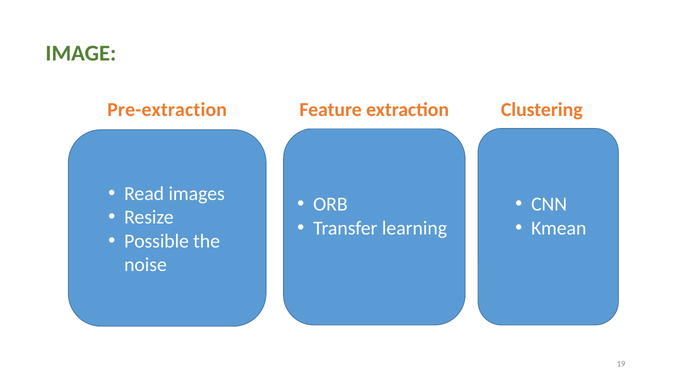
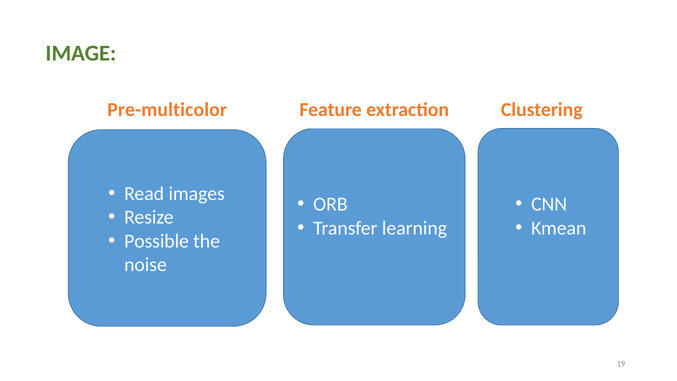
Pre-extraction: Pre-extraction -> Pre-multicolor
